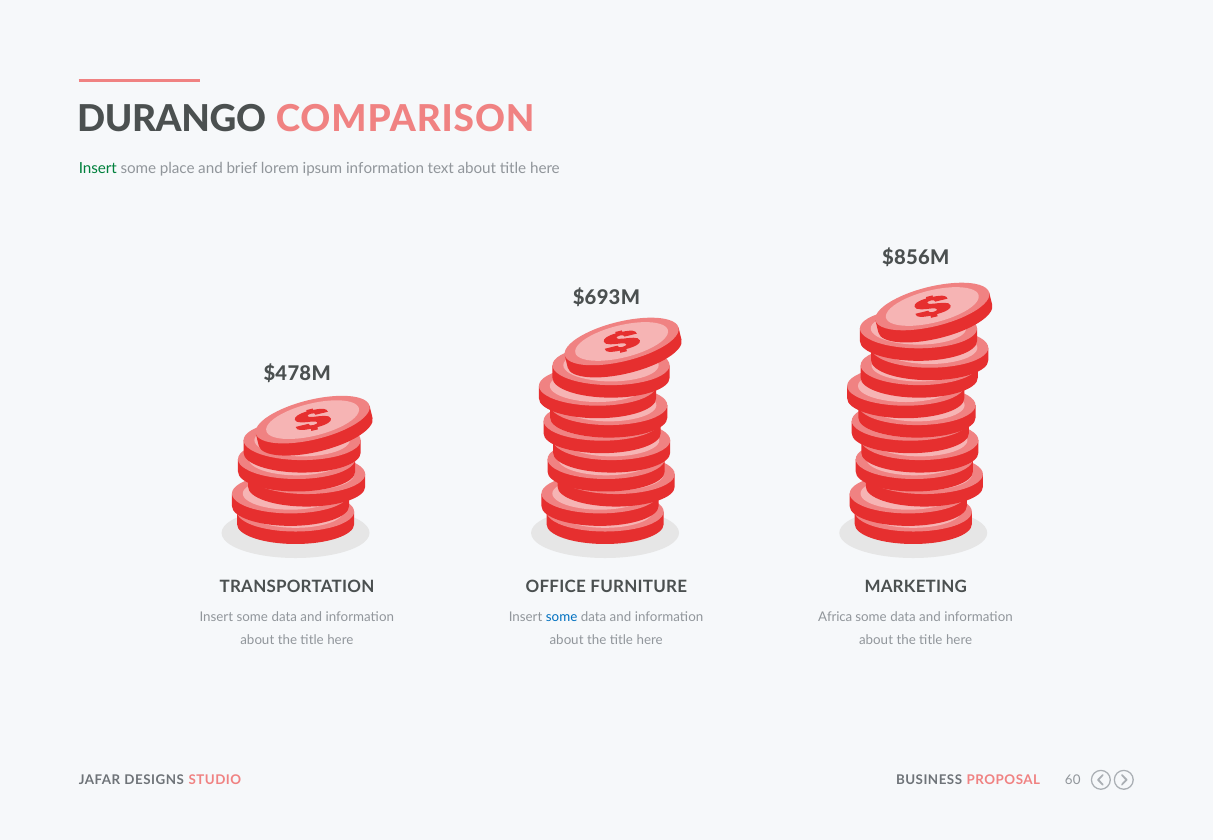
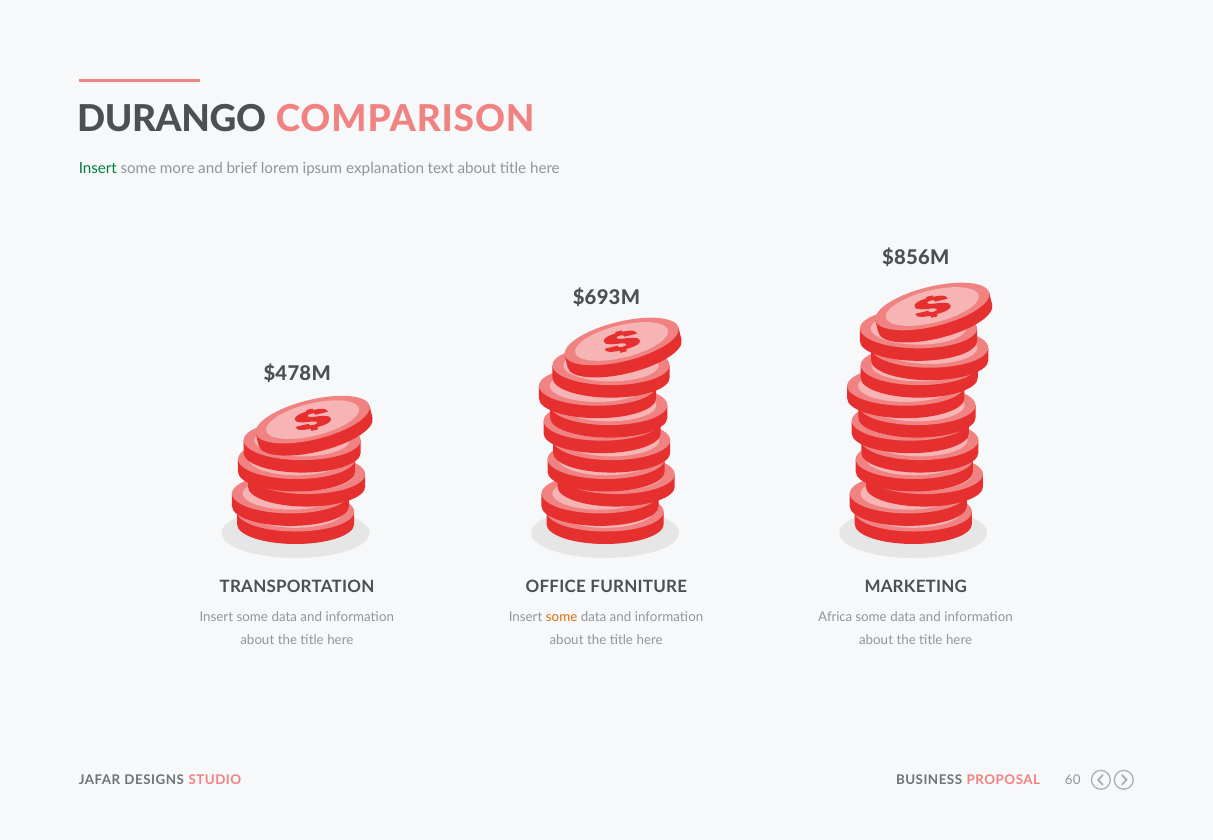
place: place -> more
ipsum information: information -> explanation
some at (562, 617) colour: blue -> orange
